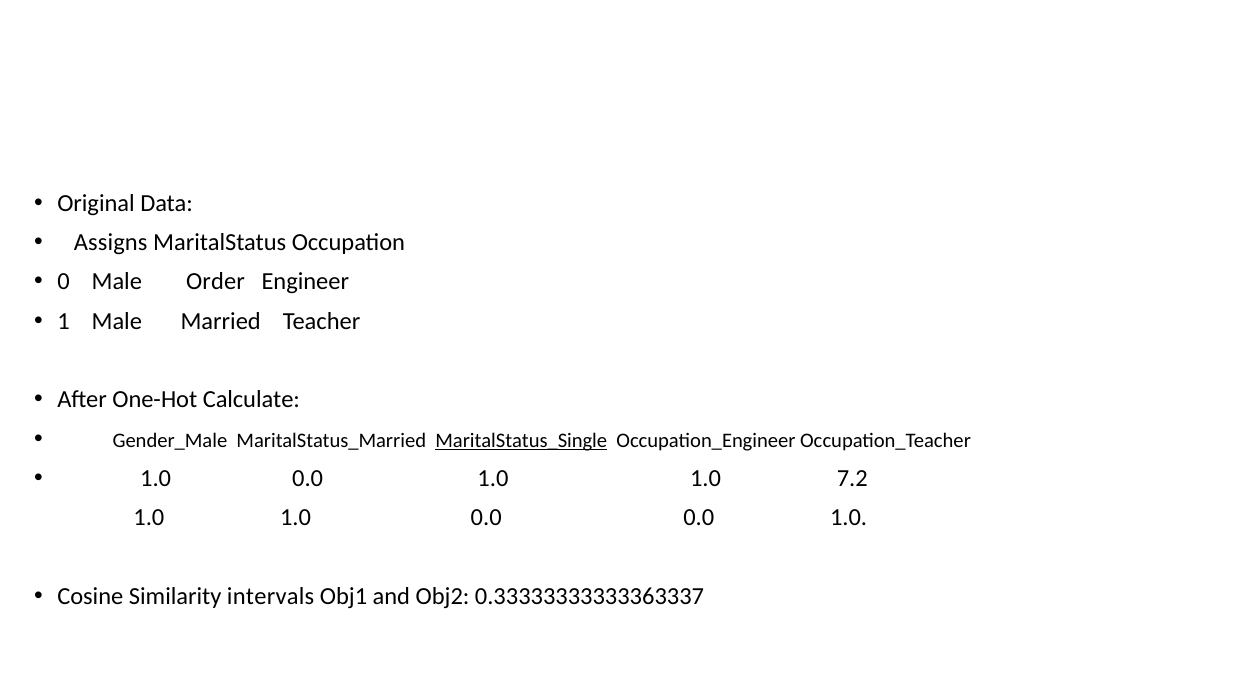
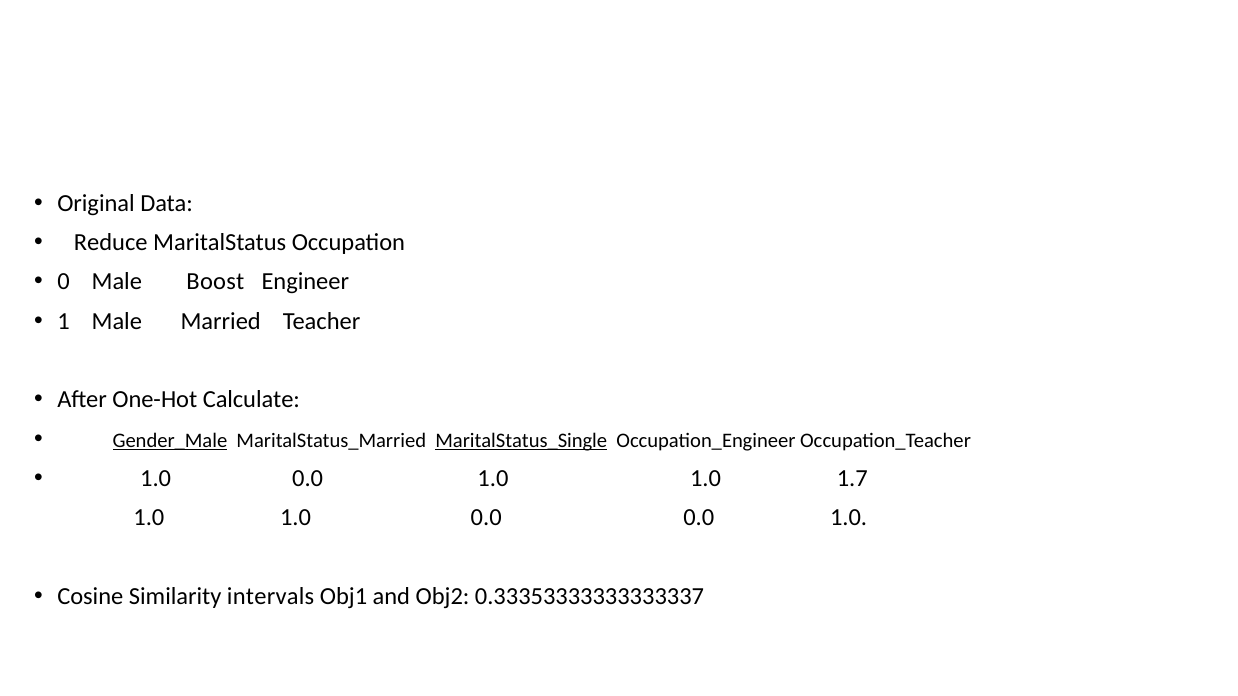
Assigns: Assigns -> Reduce
Order: Order -> Boost
Gender_Male underline: none -> present
7.2: 7.2 -> 1.7
0.33333333333363337: 0.33333333333363337 -> 0.33353333333333337
